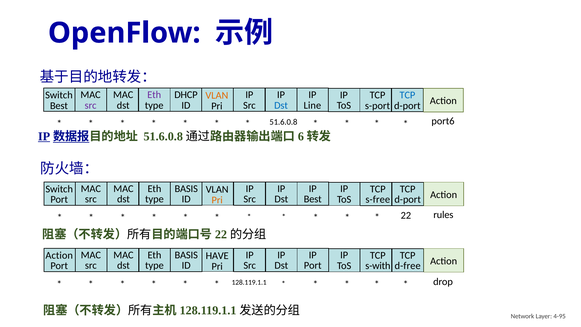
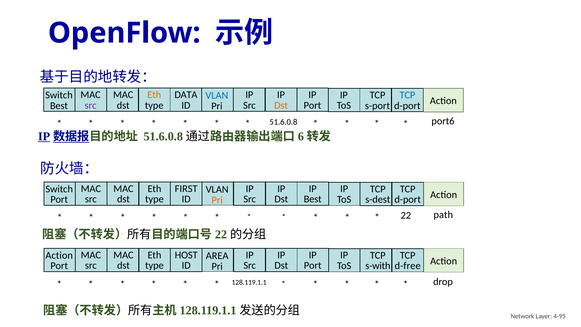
Eth at (154, 95) colour: purple -> orange
DHCP: DHCP -> DATA
VLAN at (217, 96) colour: orange -> blue
Dst at (281, 105) colour: blue -> orange
Line at (312, 105): Line -> Port
BASIS at (186, 189): BASIS -> FIRST
s-free: s-free -> s-dest
rules: rules -> path
BASIS at (186, 255): BASIS -> HOST
HAVE: HAVE -> AREA
